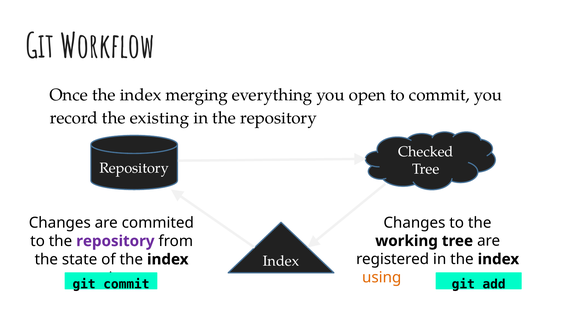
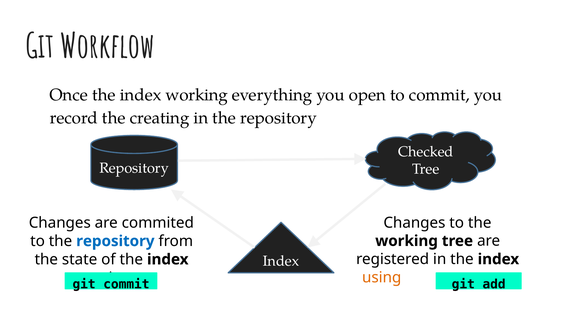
index merging: merging -> working
existing: existing -> creating
repository at (115, 241) colour: purple -> blue
